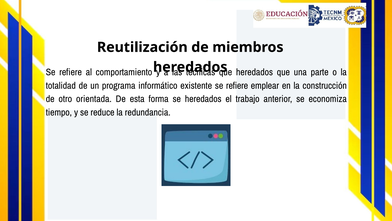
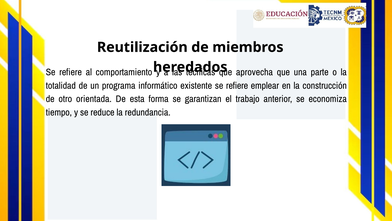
heredados at (254, 72): heredados -> aprovecha
se heredados: heredados -> garantizan
